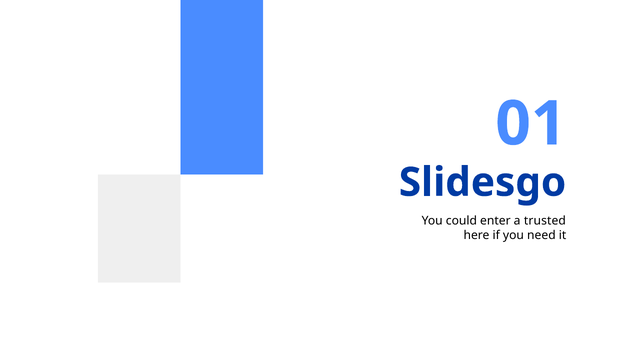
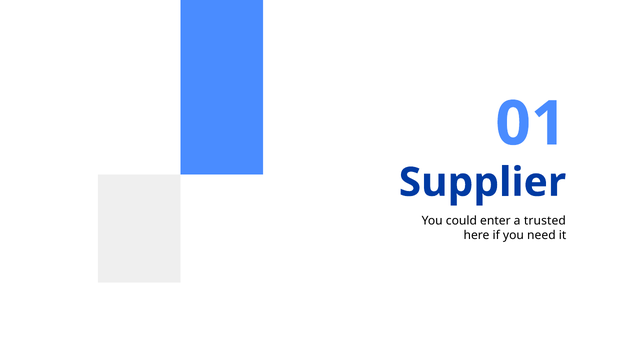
Slidesgo: Slidesgo -> Supplier
